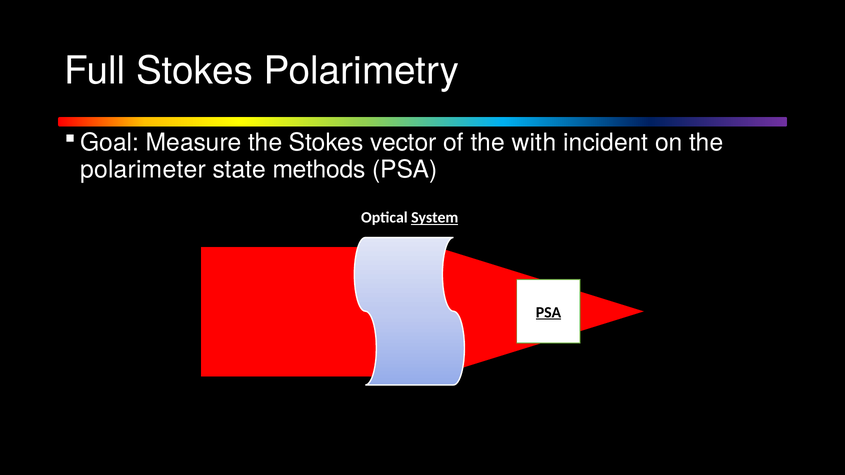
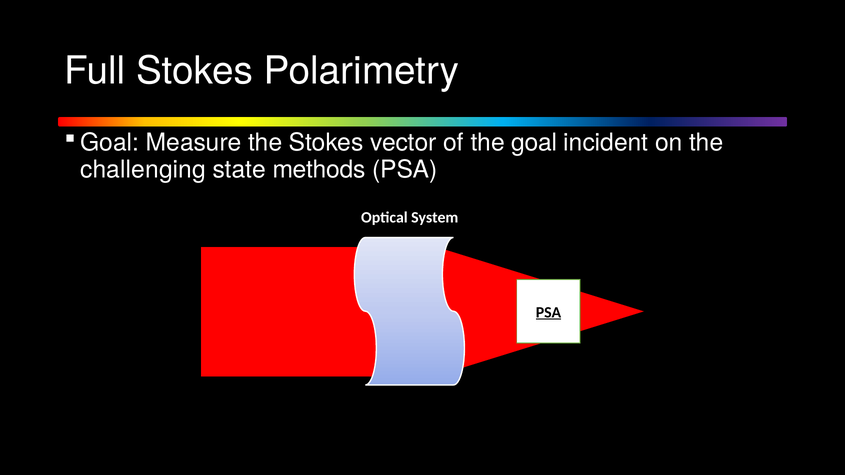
the with: with -> goal
polarimeter: polarimeter -> challenging
System underline: present -> none
